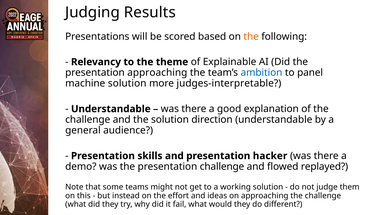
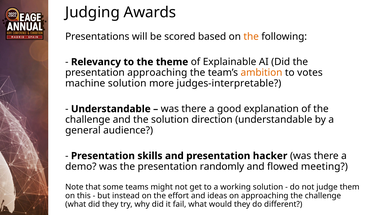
Results: Results -> Awards
ambition colour: blue -> orange
panel: panel -> votes
presentation challenge: challenge -> randomly
replayed: replayed -> meeting
